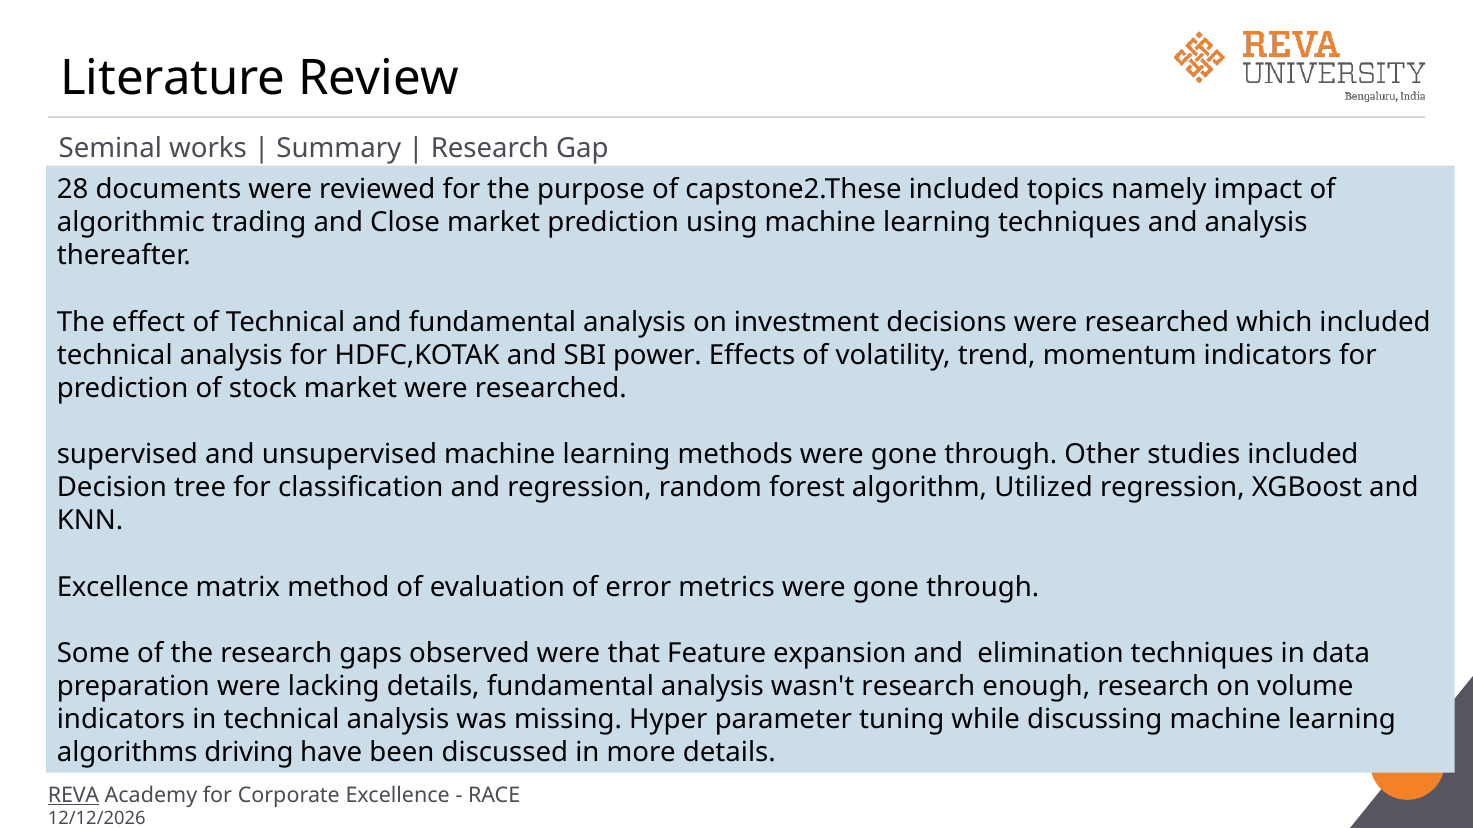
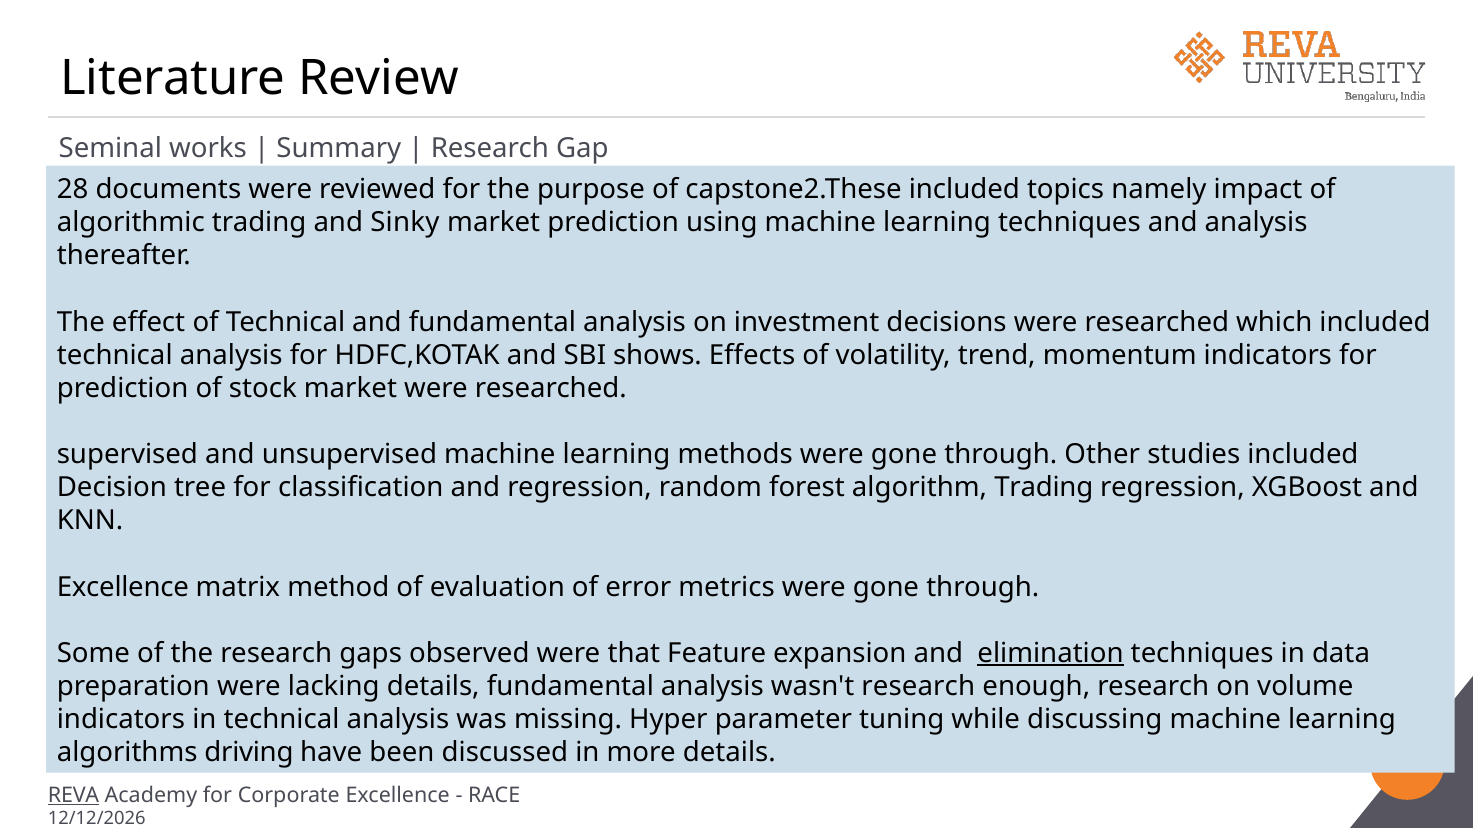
Close: Close -> Sinky
power: power -> shows
algorithm Utilized: Utilized -> Trading
elimination underline: none -> present
